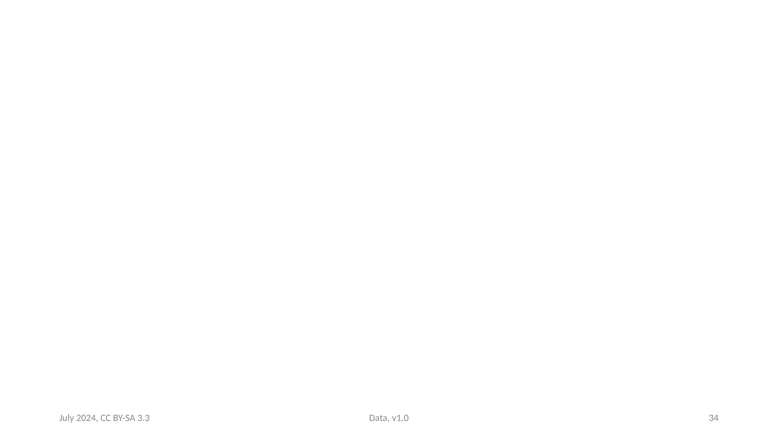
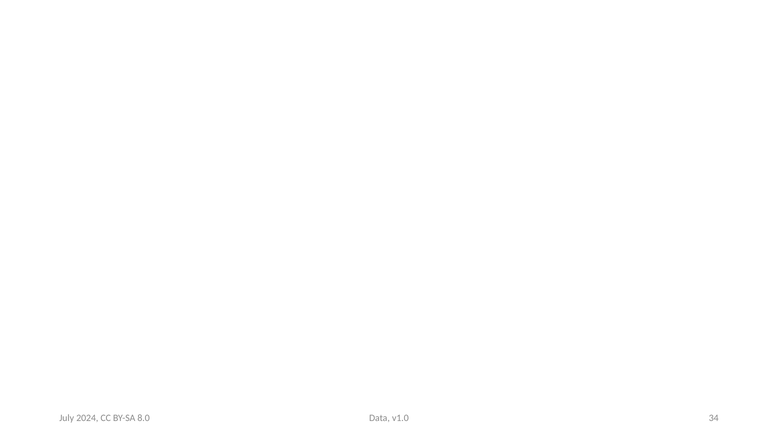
3.3: 3.3 -> 8.0
